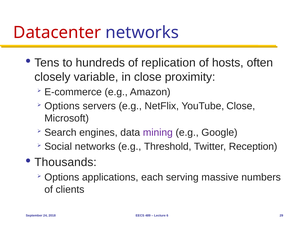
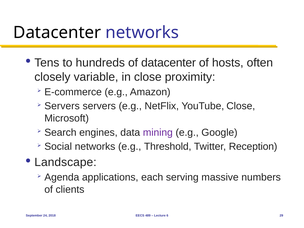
Datacenter at (57, 33) colour: red -> black
of replication: replication -> datacenter
Options at (62, 106): Options -> Servers
Thousands: Thousands -> Landscape
Options at (62, 177): Options -> Agenda
